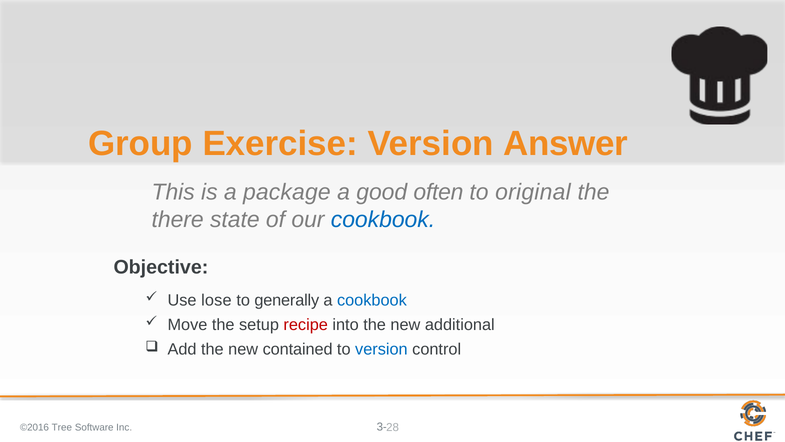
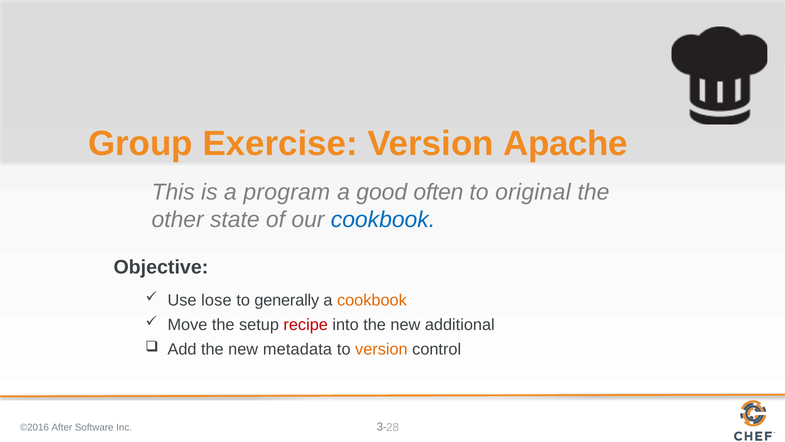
Answer: Answer -> Apache
package: package -> program
there: there -> other
cookbook at (372, 300) colour: blue -> orange
contained: contained -> metadata
version at (381, 349) colour: blue -> orange
Tree: Tree -> After
